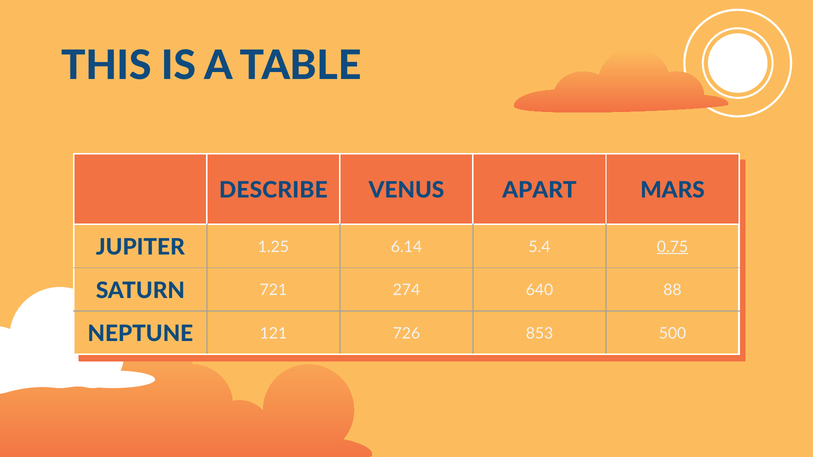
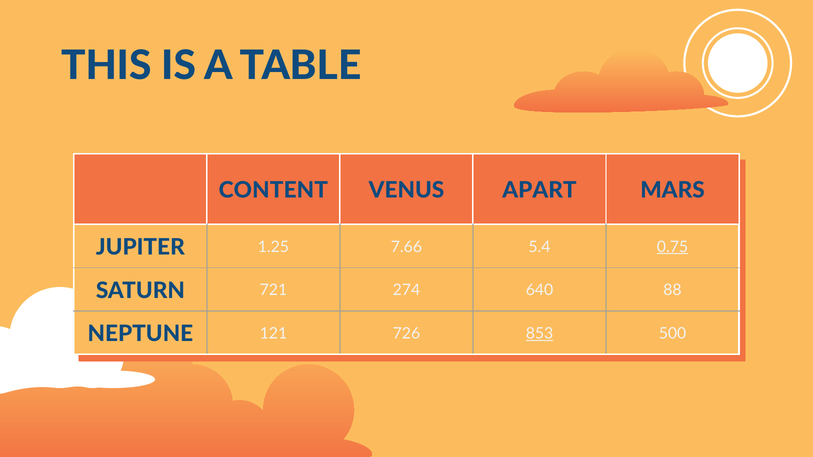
DESCRIBE: DESCRIBE -> CONTENT
6.14: 6.14 -> 7.66
853 underline: none -> present
